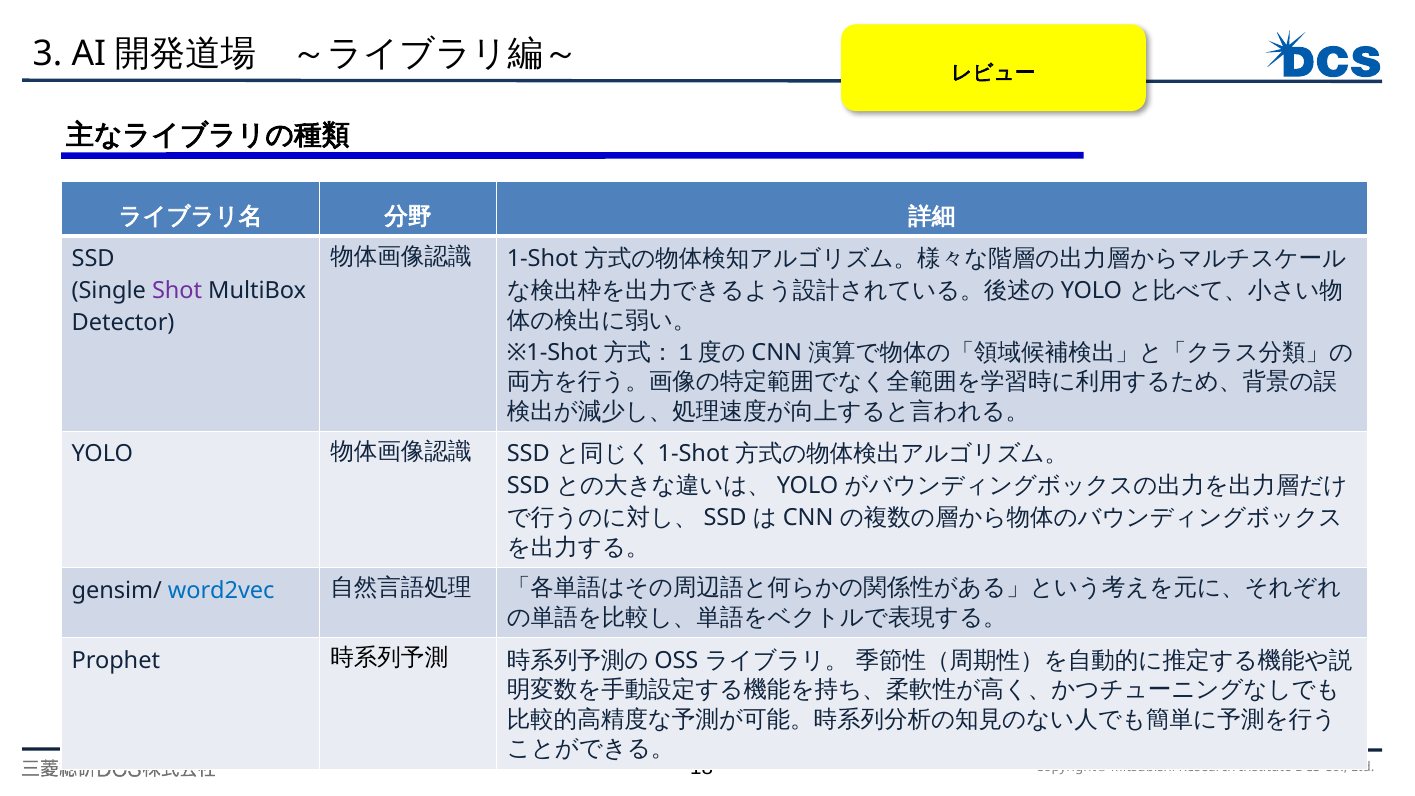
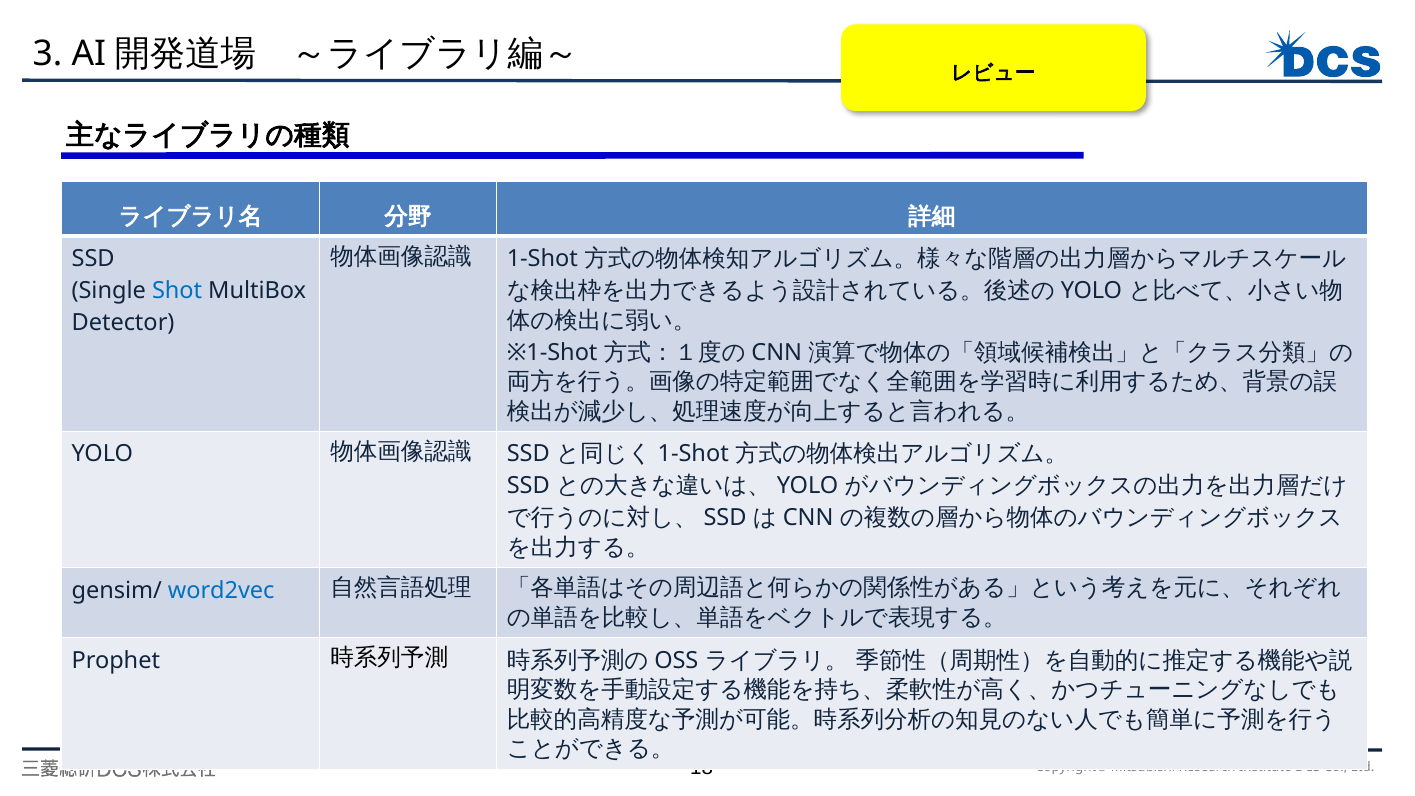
Shot colour: purple -> blue
